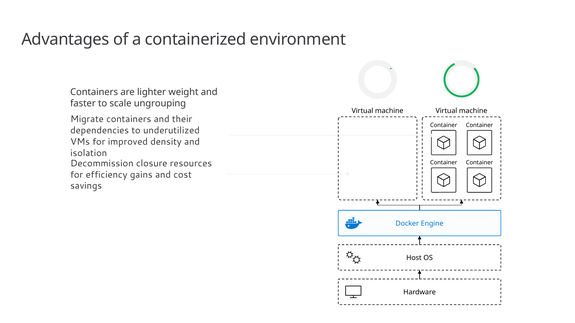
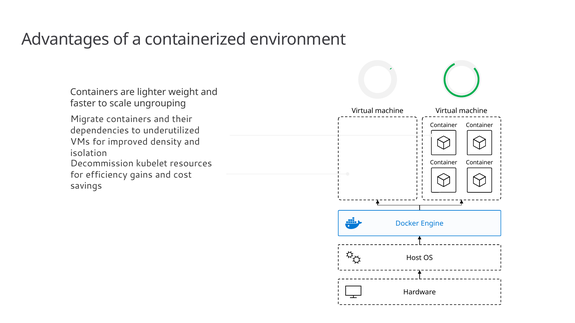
closure: closure -> kubelet
